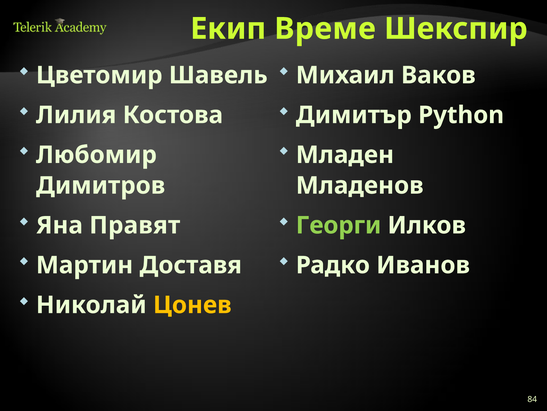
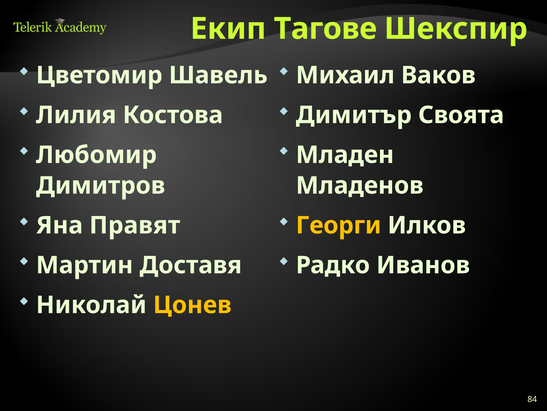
Време: Време -> Тагове
Python: Python -> Своята
Георги colour: light green -> yellow
